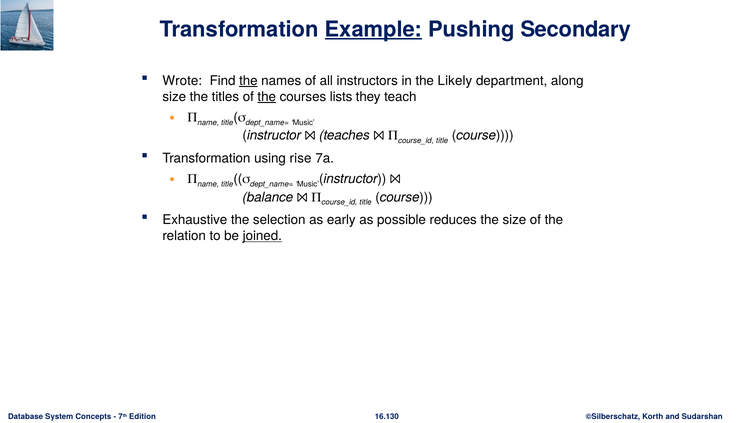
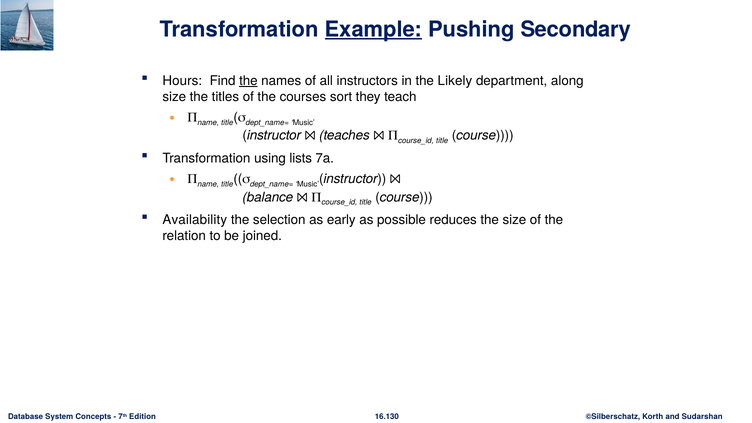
Wrote: Wrote -> Hours
the at (267, 97) underline: present -> none
lists: lists -> sort
rise: rise -> lists
Exhaustive: Exhaustive -> Availability
joined underline: present -> none
